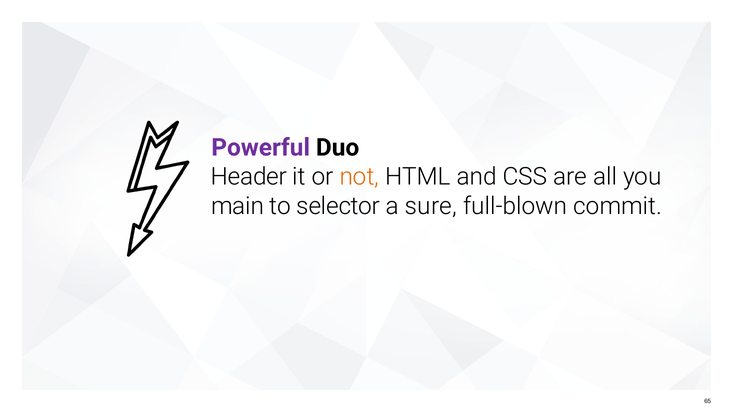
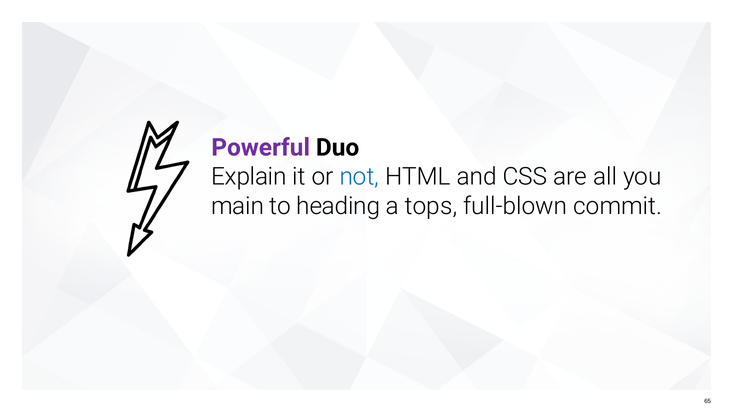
Header: Header -> Explain
not colour: orange -> blue
selector: selector -> heading
sure: sure -> tops
